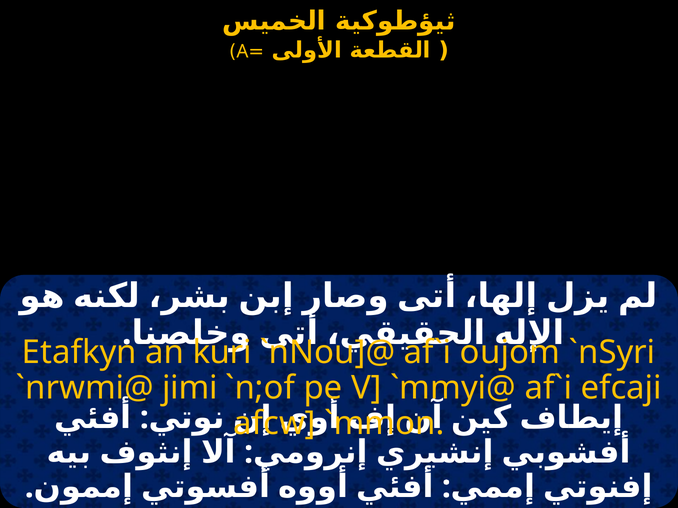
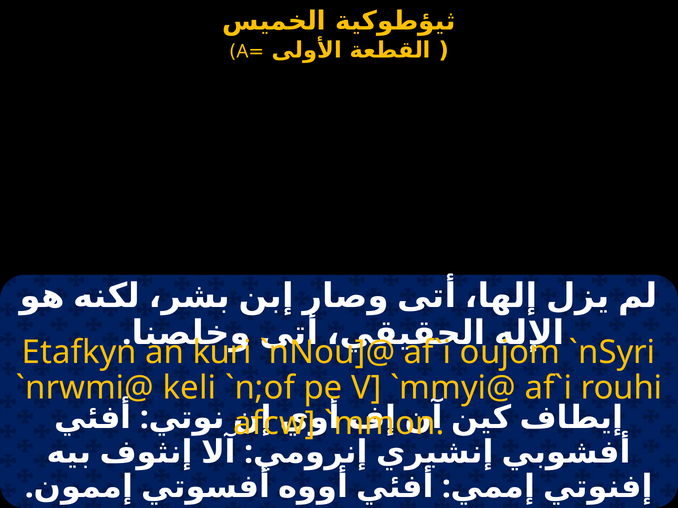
jimi: jimi -> keli
efcaji: efcaji -> rouhi
